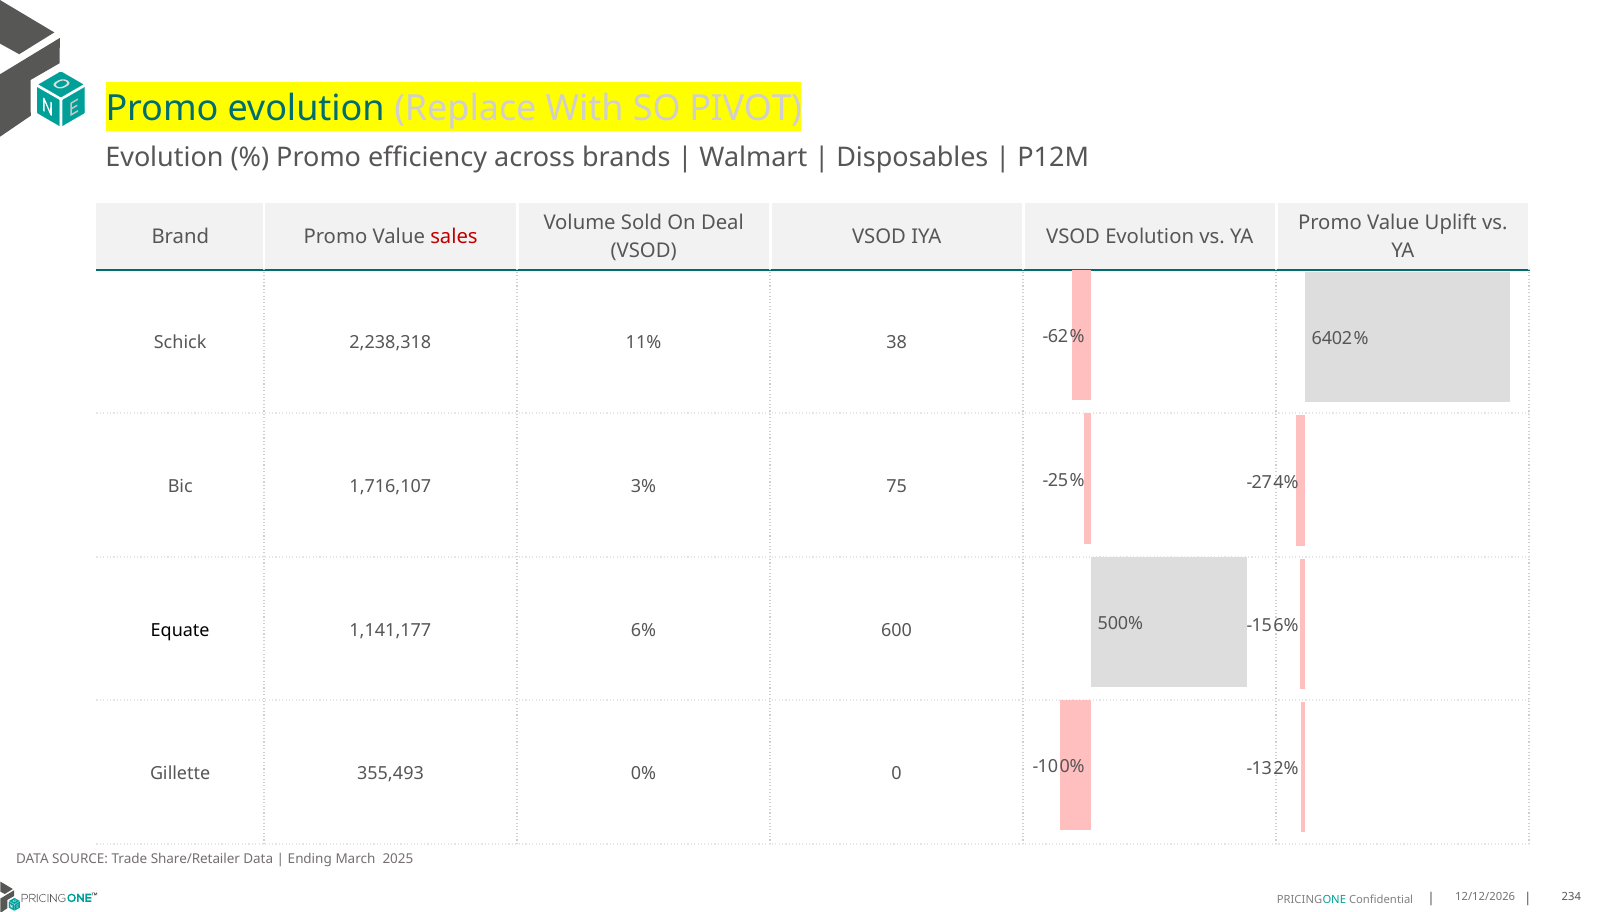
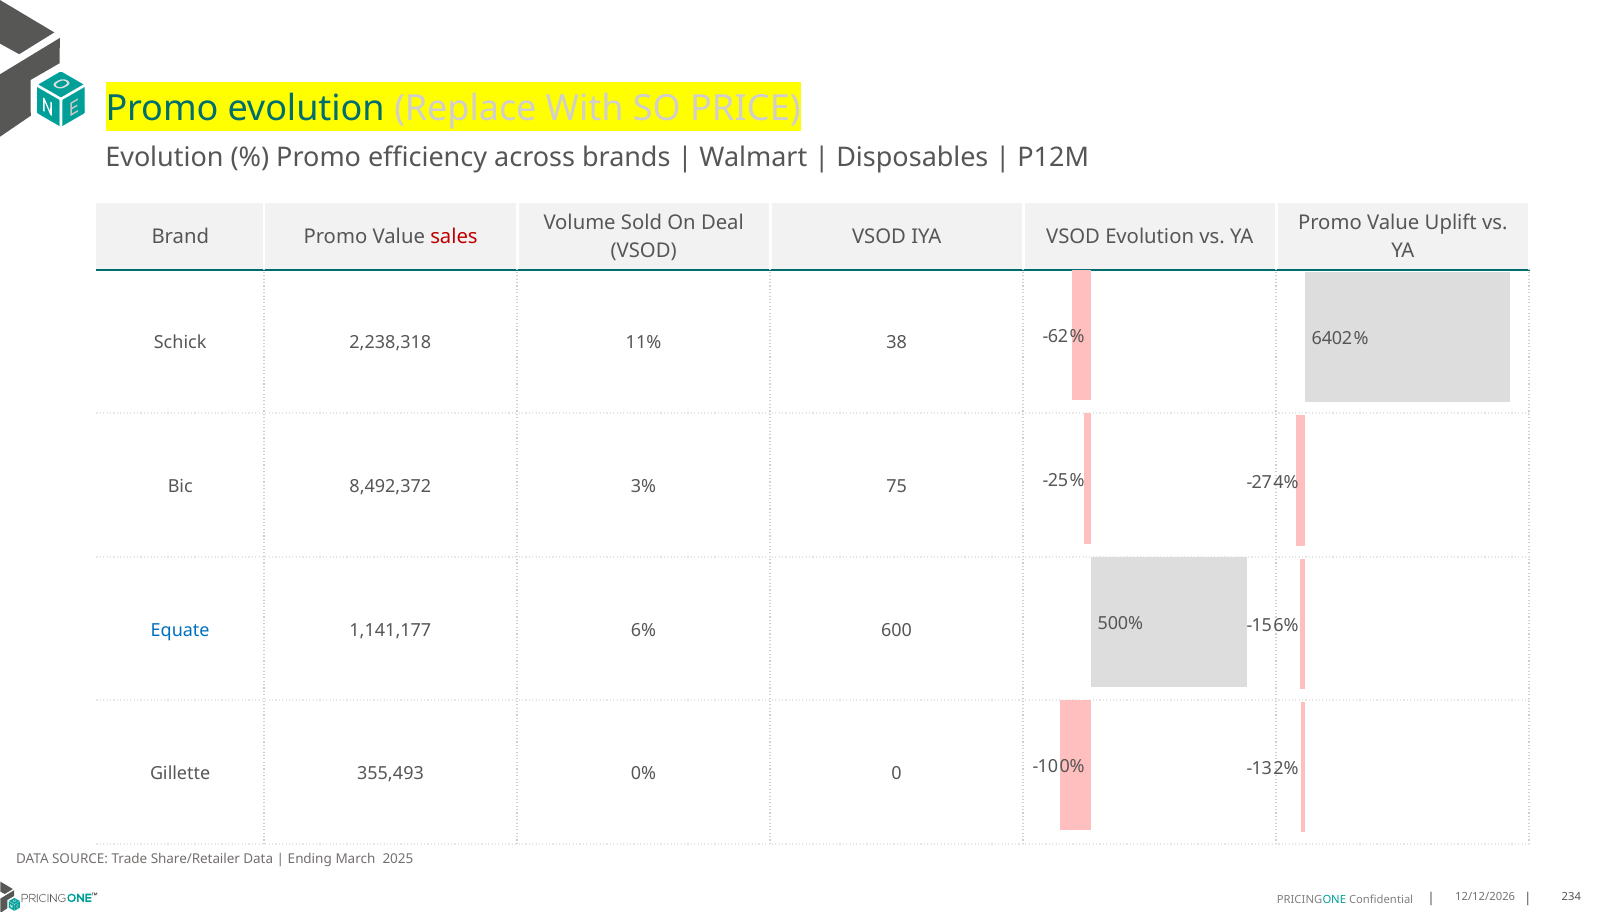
PIVOT: PIVOT -> PRICE
1,716,107: 1,716,107 -> 8,492,372
Equate colour: black -> blue
